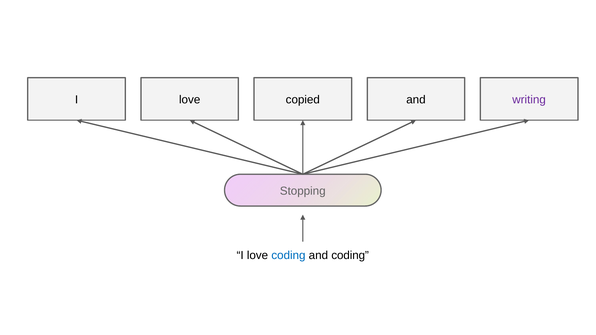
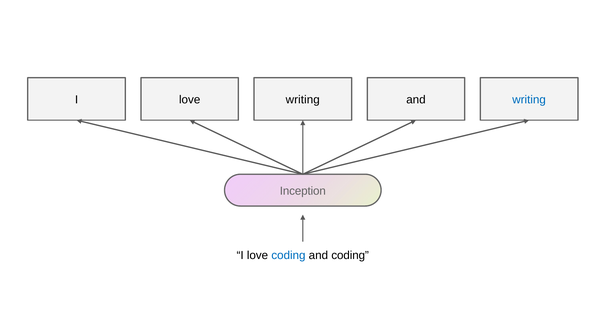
love copied: copied -> writing
writing at (529, 100) colour: purple -> blue
Stopping: Stopping -> Inception
